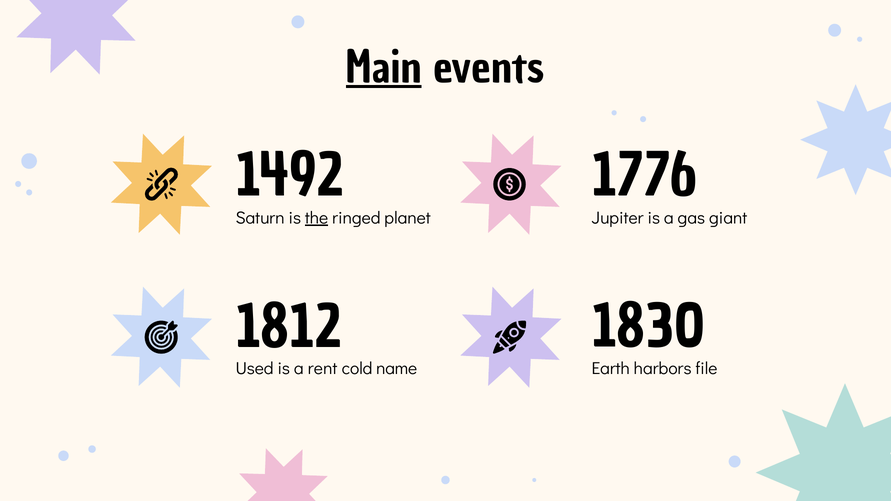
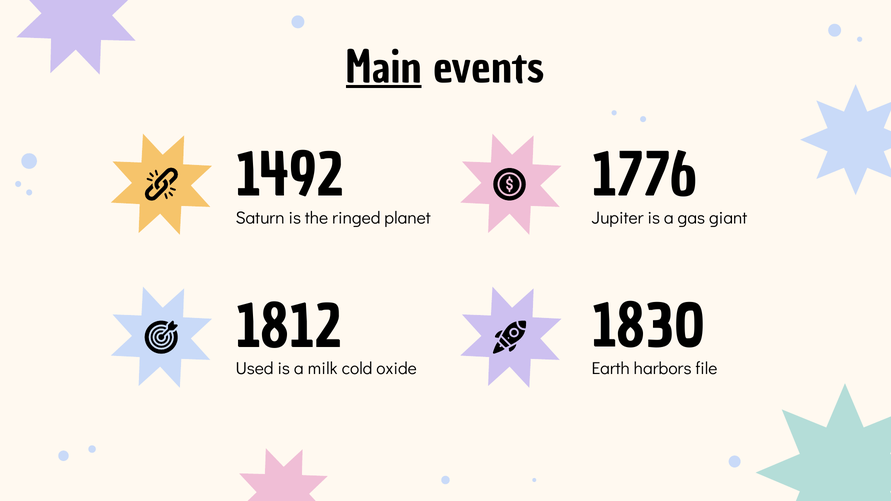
the underline: present -> none
rent: rent -> milk
name: name -> oxide
